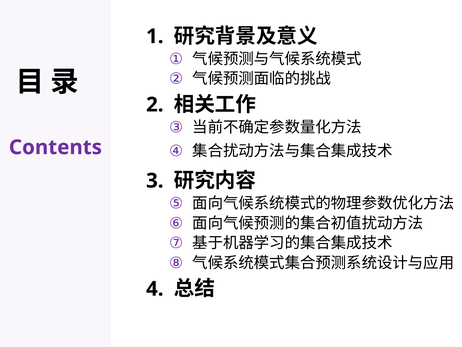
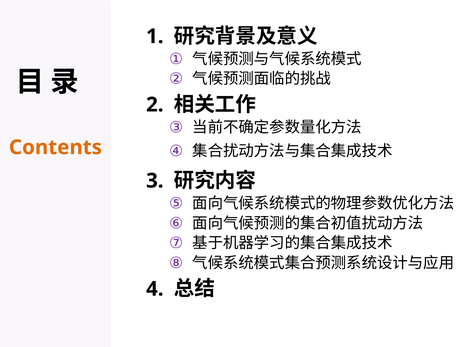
Contents colour: purple -> orange
